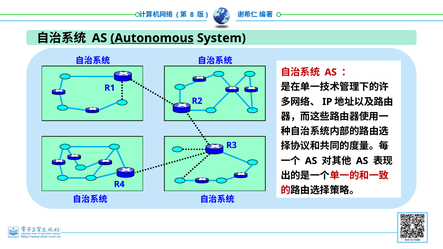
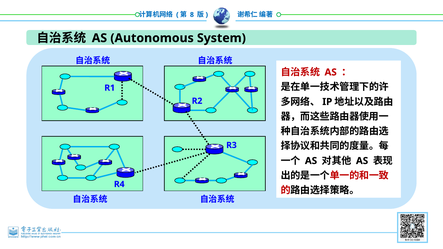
Autonomous underline: present -> none
